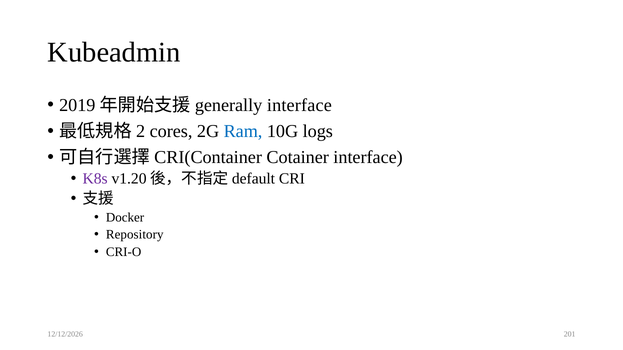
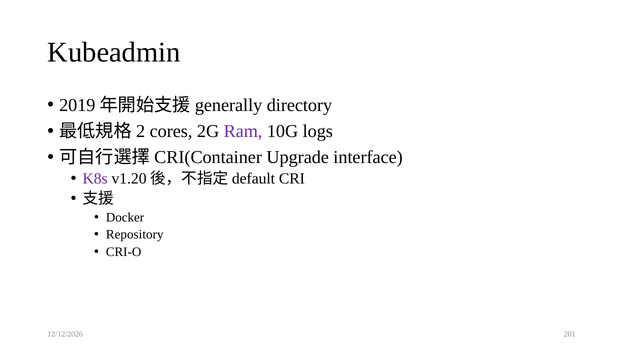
interface at (299, 105): interface -> directory
Ram colour: blue -> purple
Cotainer: Cotainer -> Upgrade
